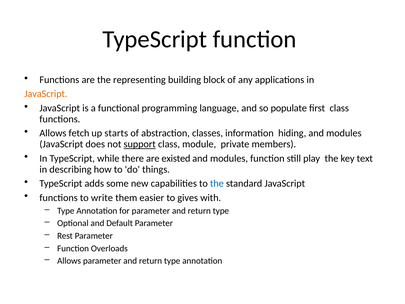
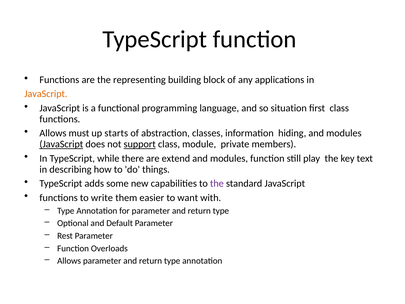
populate: populate -> situation
fetch: fetch -> must
JavaScript at (61, 144) underline: none -> present
existed: existed -> extend
the at (217, 183) colour: blue -> purple
gives: gives -> want
